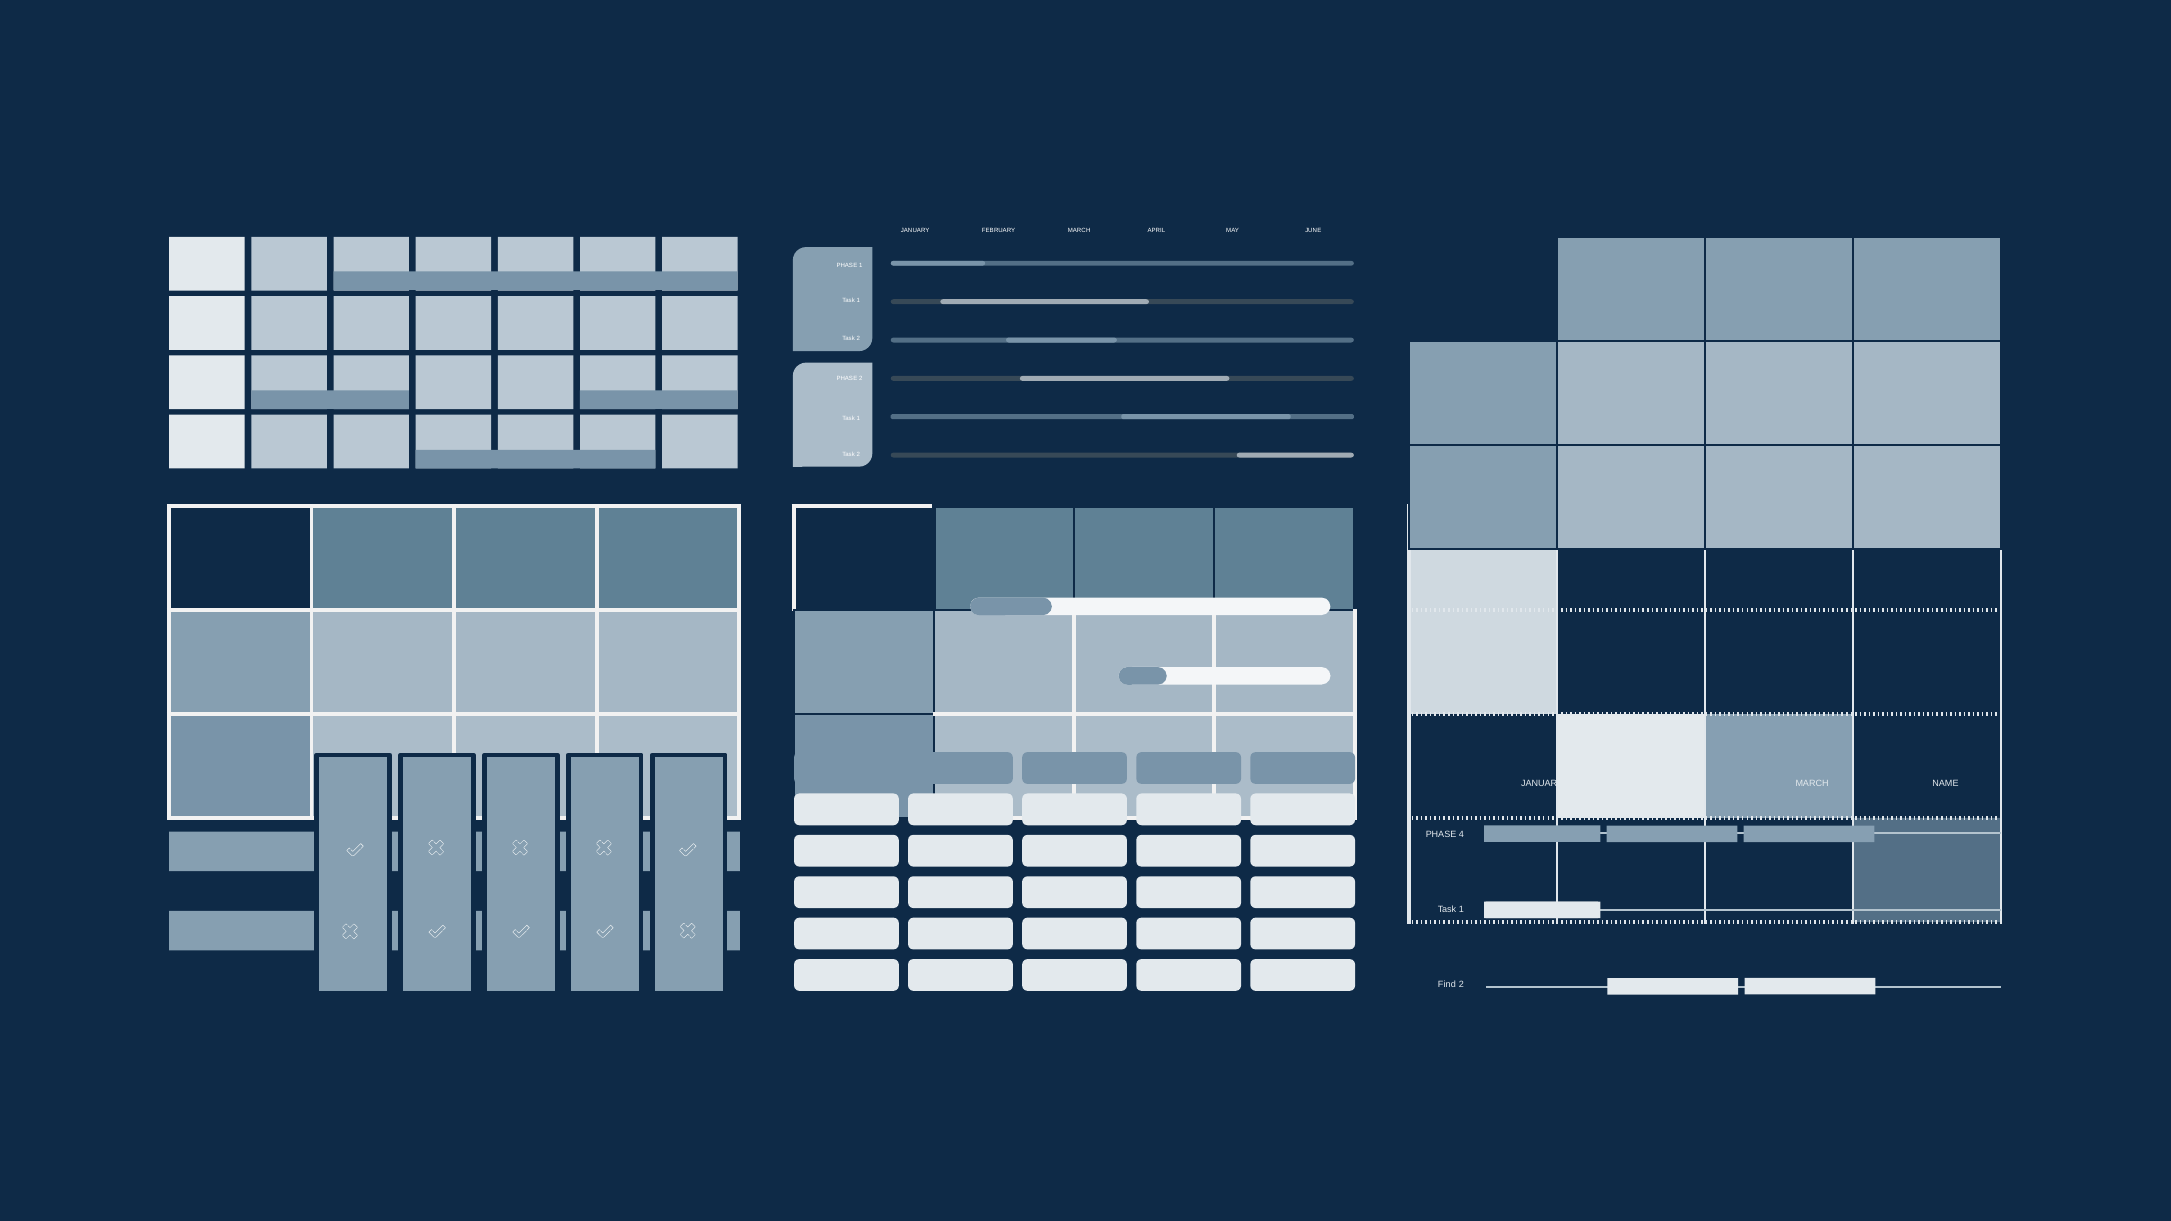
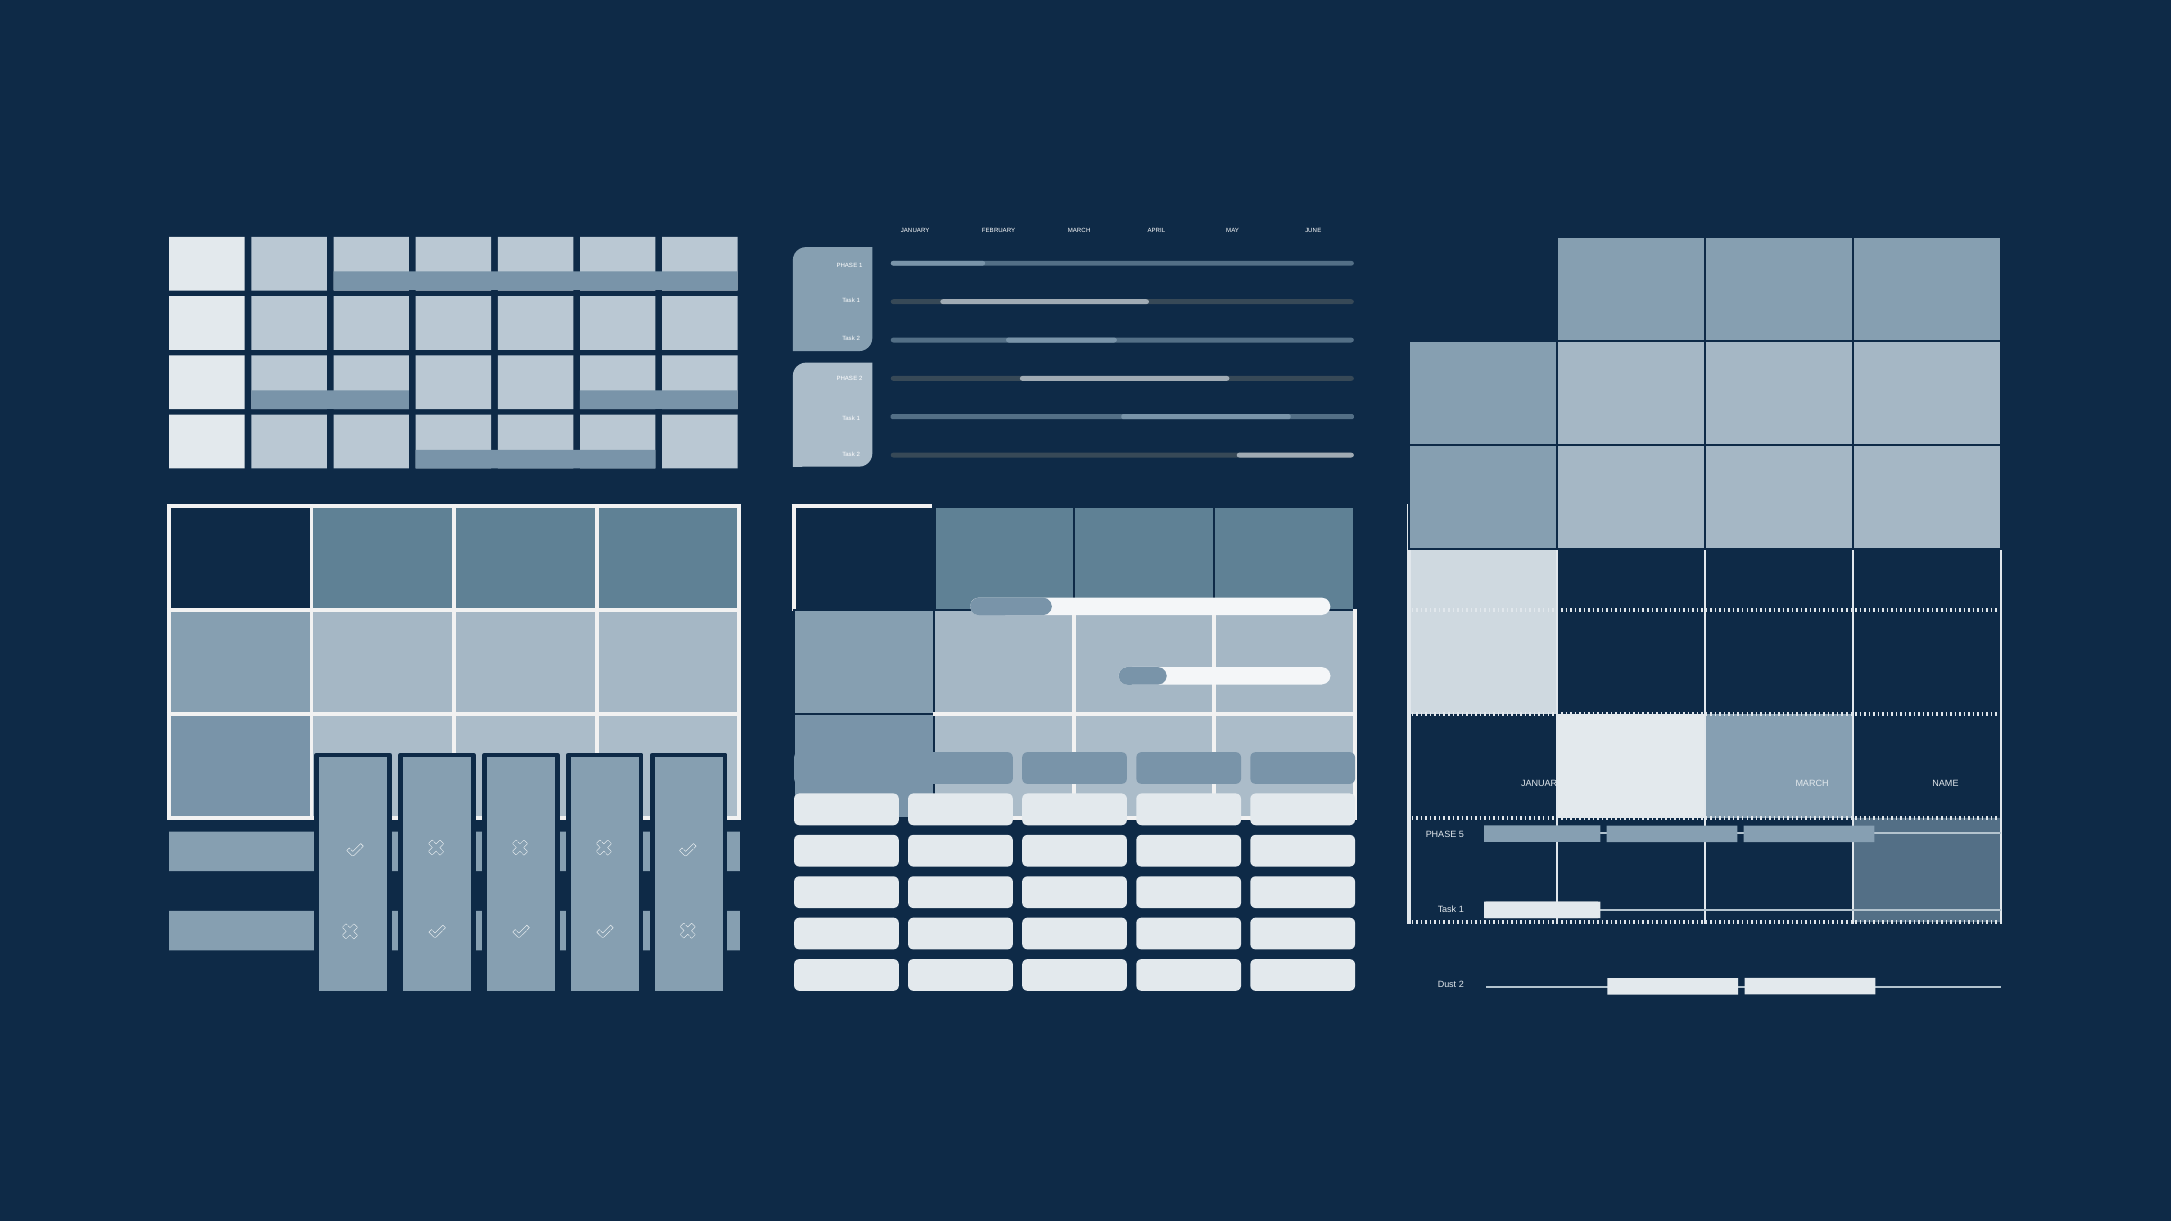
4: 4 -> 5
Find: Find -> Dust
